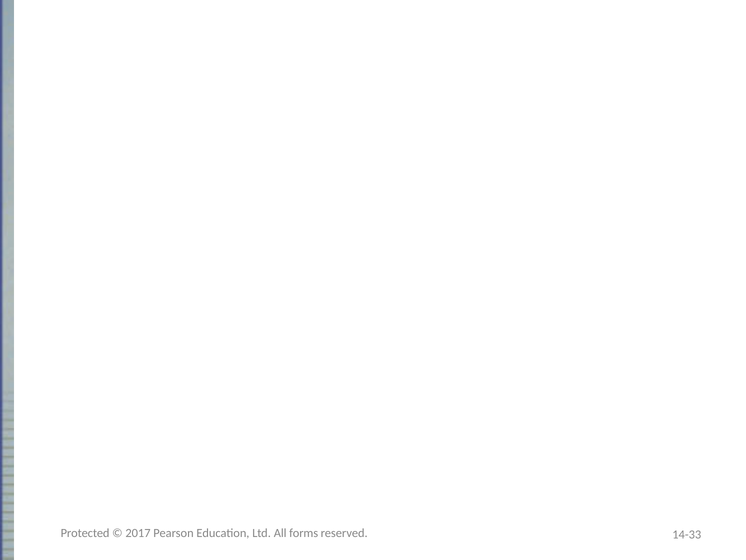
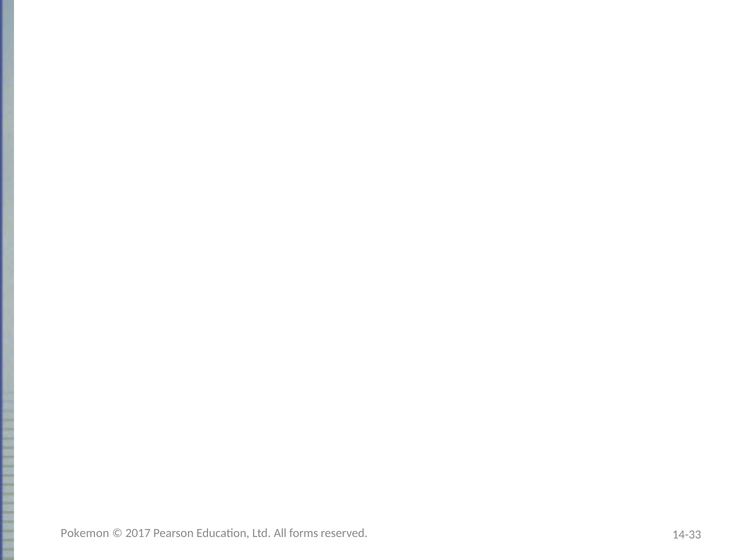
Protected: Protected -> Pokemon
